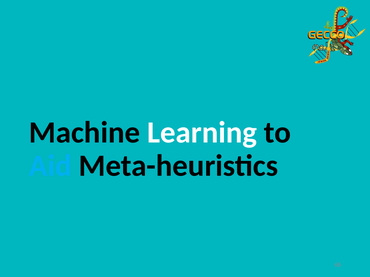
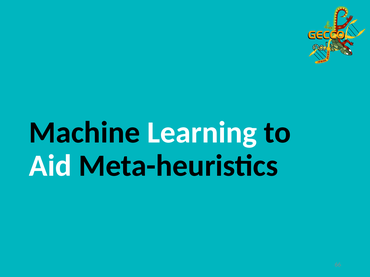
Aid colour: light blue -> white
